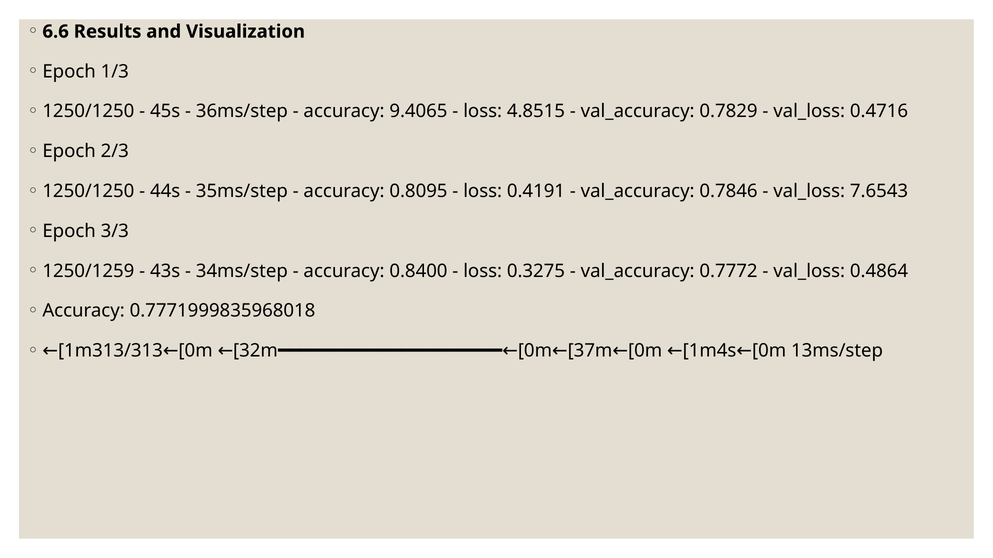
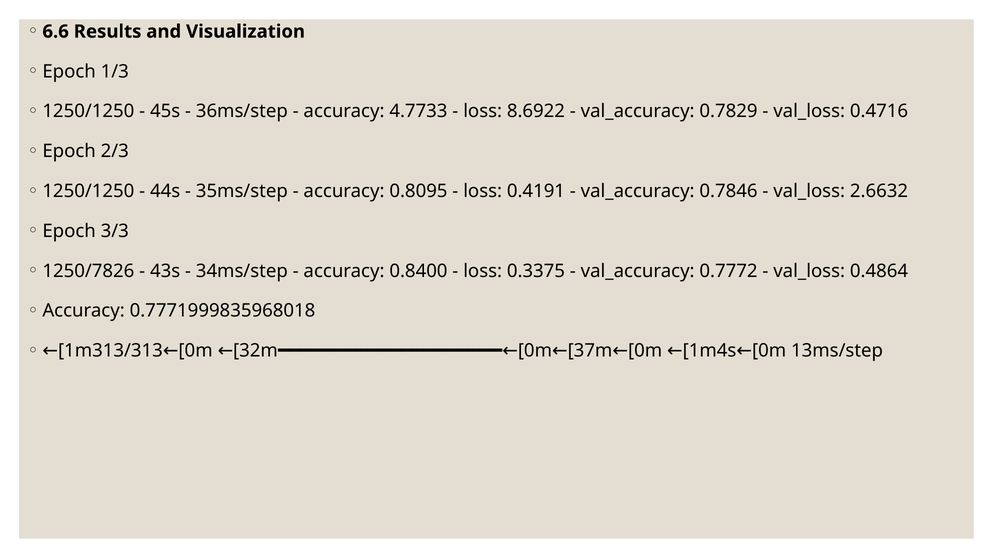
9.4065: 9.4065 -> 4.7733
4.8515: 4.8515 -> 8.6922
7.6543: 7.6543 -> 2.6632
1250/1259: 1250/1259 -> 1250/7826
0.3275: 0.3275 -> 0.3375
